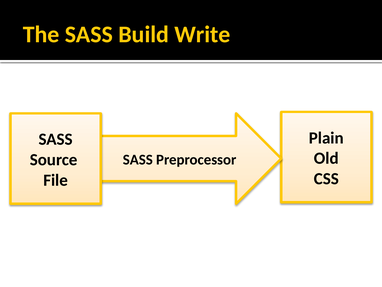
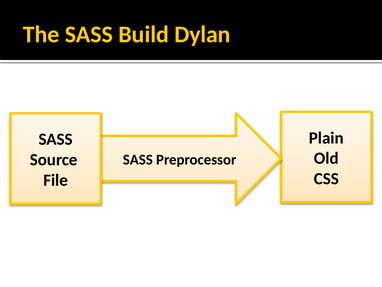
Write: Write -> Dylan
